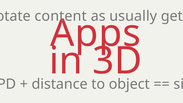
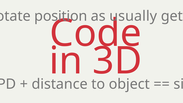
content: content -> position
Apps: Apps -> Code
